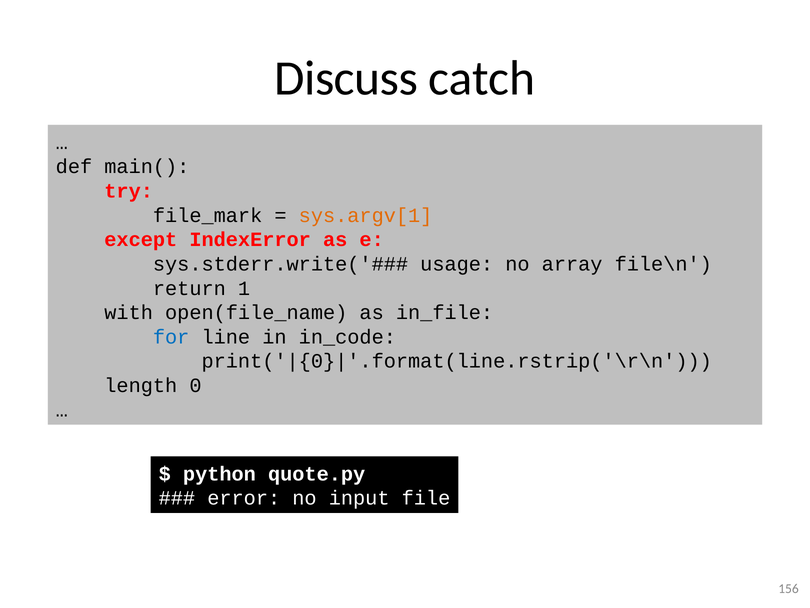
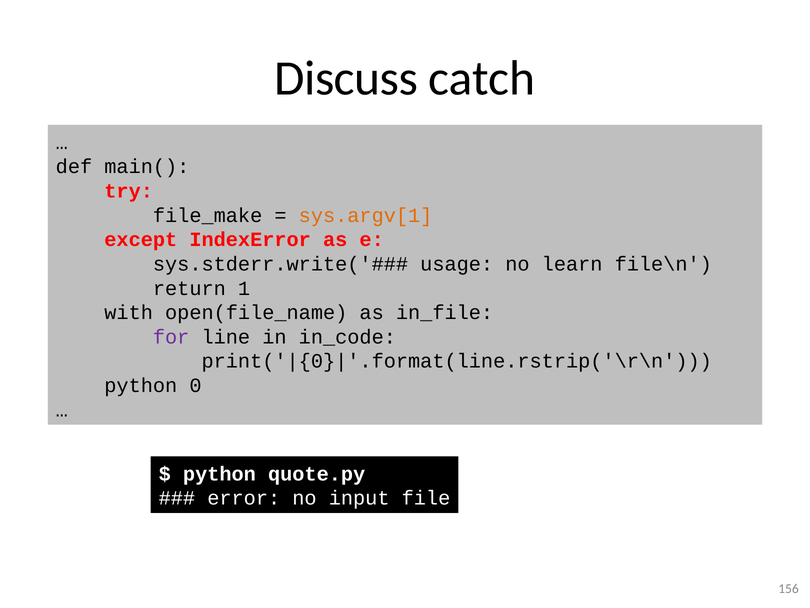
file_mark: file_mark -> file_make
array: array -> learn
for colour: blue -> purple
length at (141, 385): length -> python
